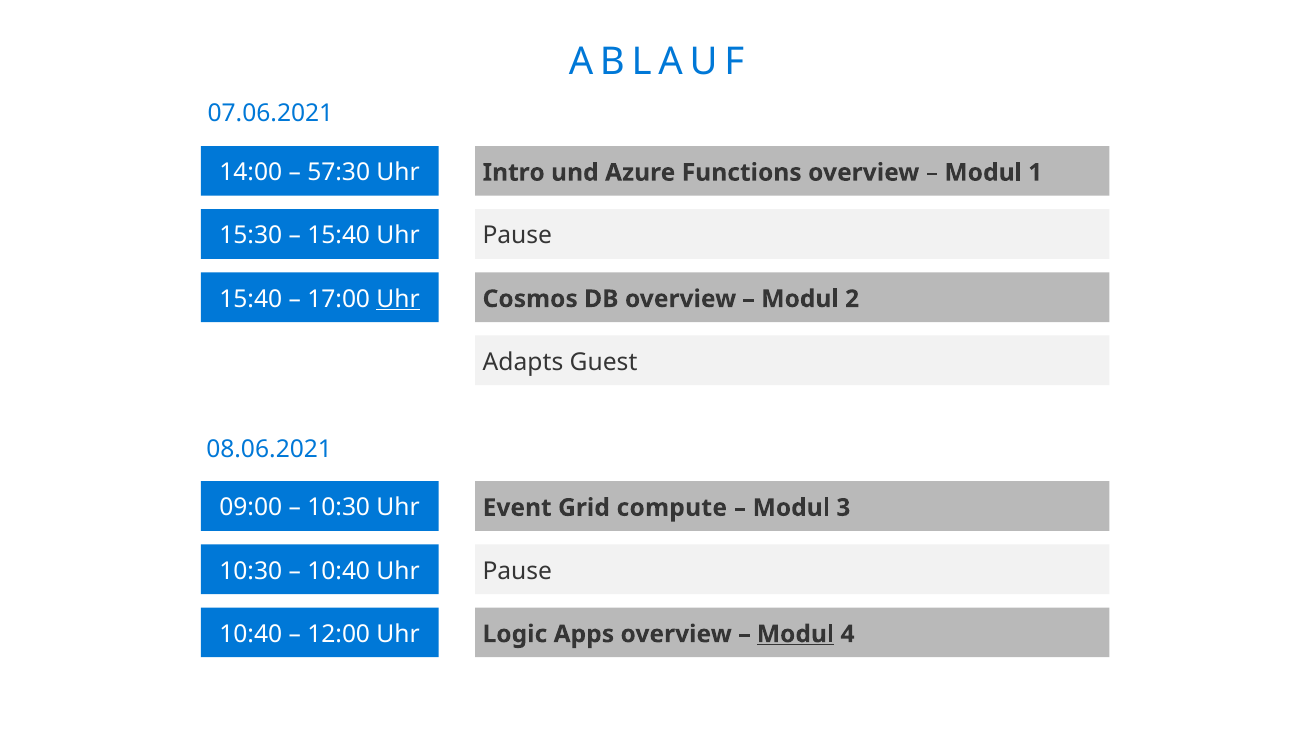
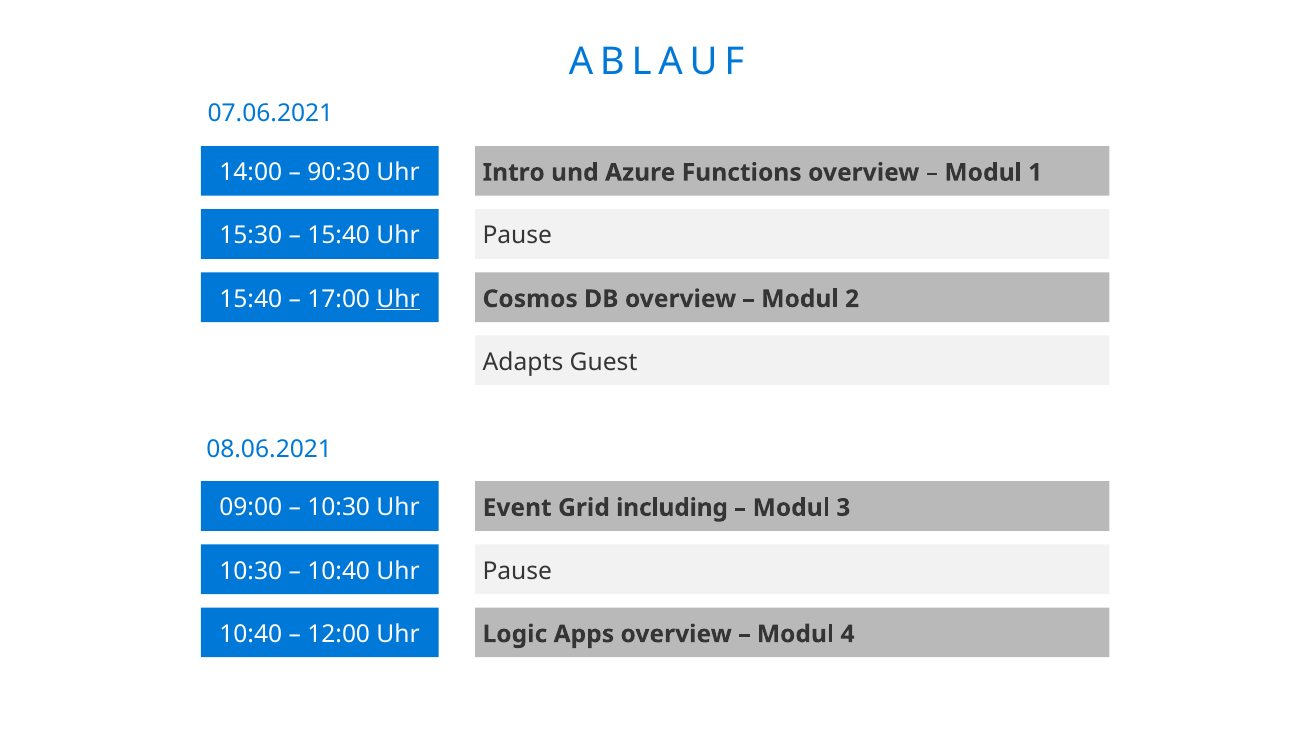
57:30: 57:30 -> 90:30
compute: compute -> including
Modul at (796, 635) underline: present -> none
